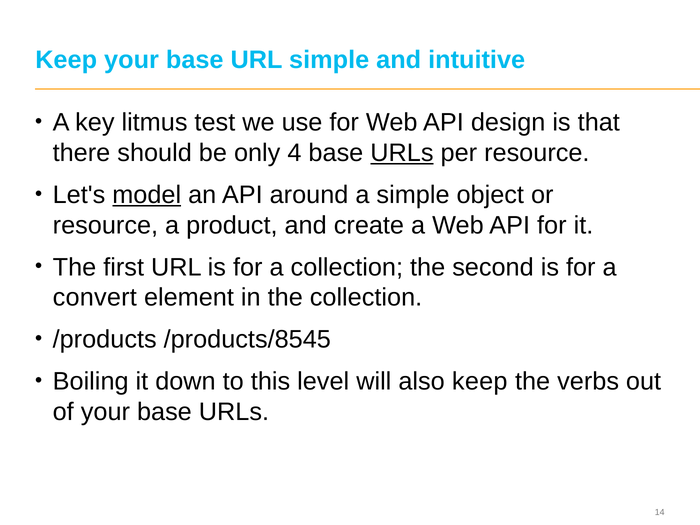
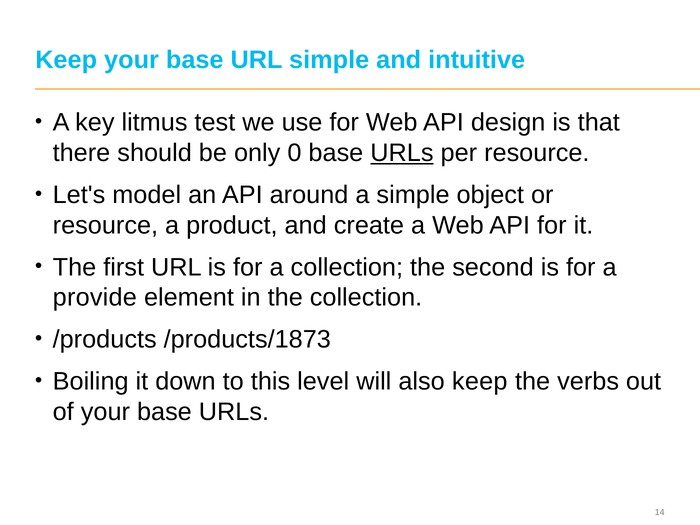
4: 4 -> 0
model underline: present -> none
convert: convert -> provide
/products/8545: /products/8545 -> /products/1873
